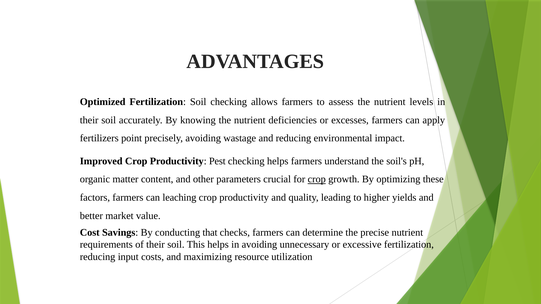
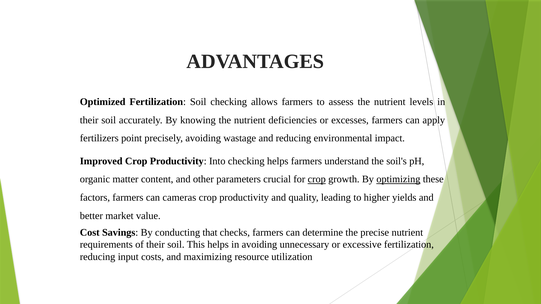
Pest: Pest -> Into
optimizing underline: none -> present
leaching: leaching -> cameras
